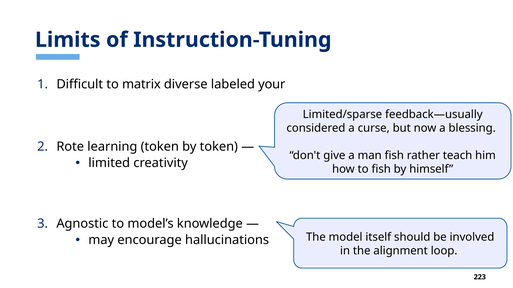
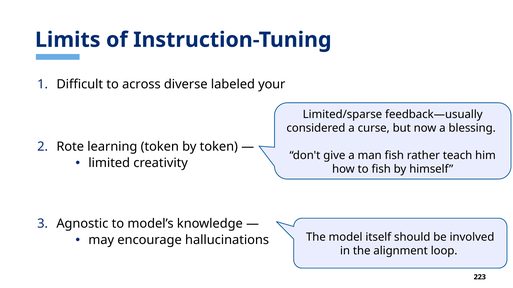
matrix: matrix -> across
